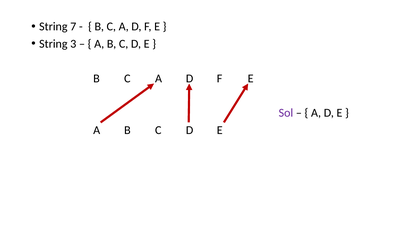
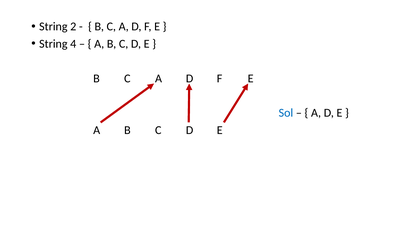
7: 7 -> 2
3: 3 -> 4
Sol colour: purple -> blue
